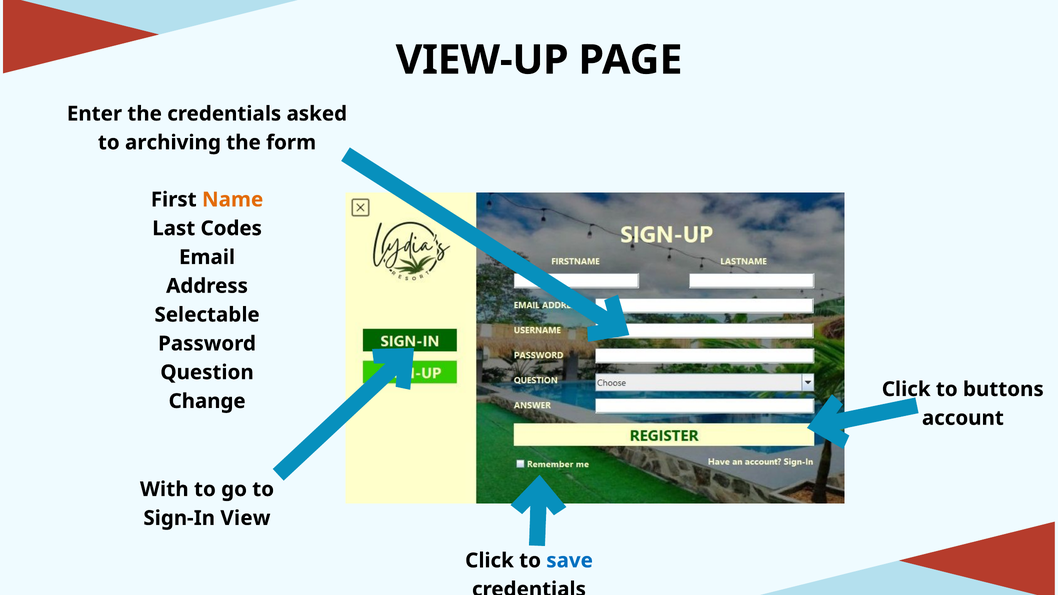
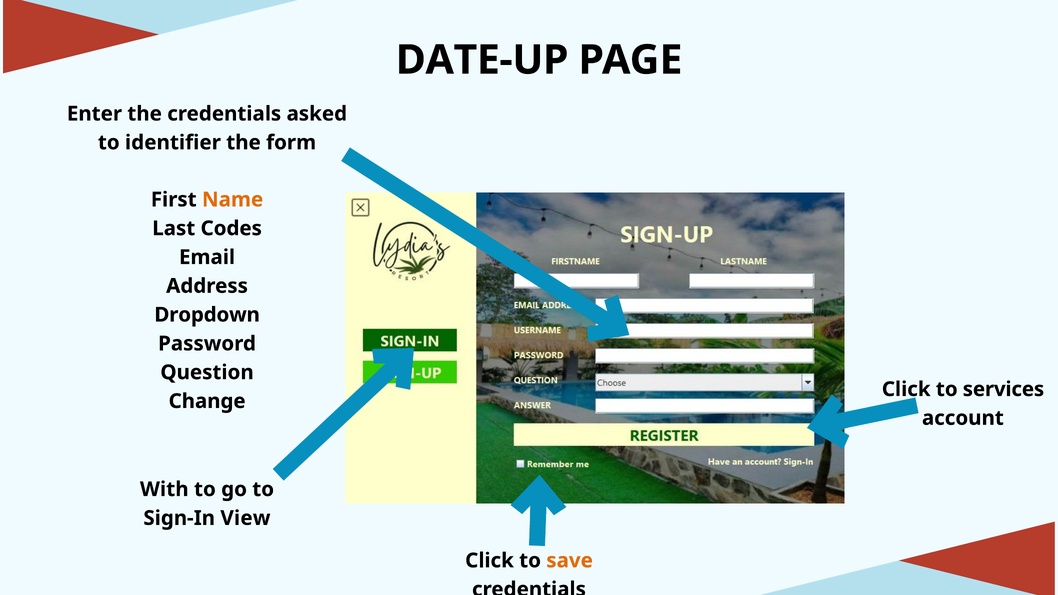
VIEW-UP: VIEW-UP -> DATE-UP
archiving: archiving -> identifier
Selectable: Selectable -> Dropdown
buttons: buttons -> services
save colour: blue -> orange
